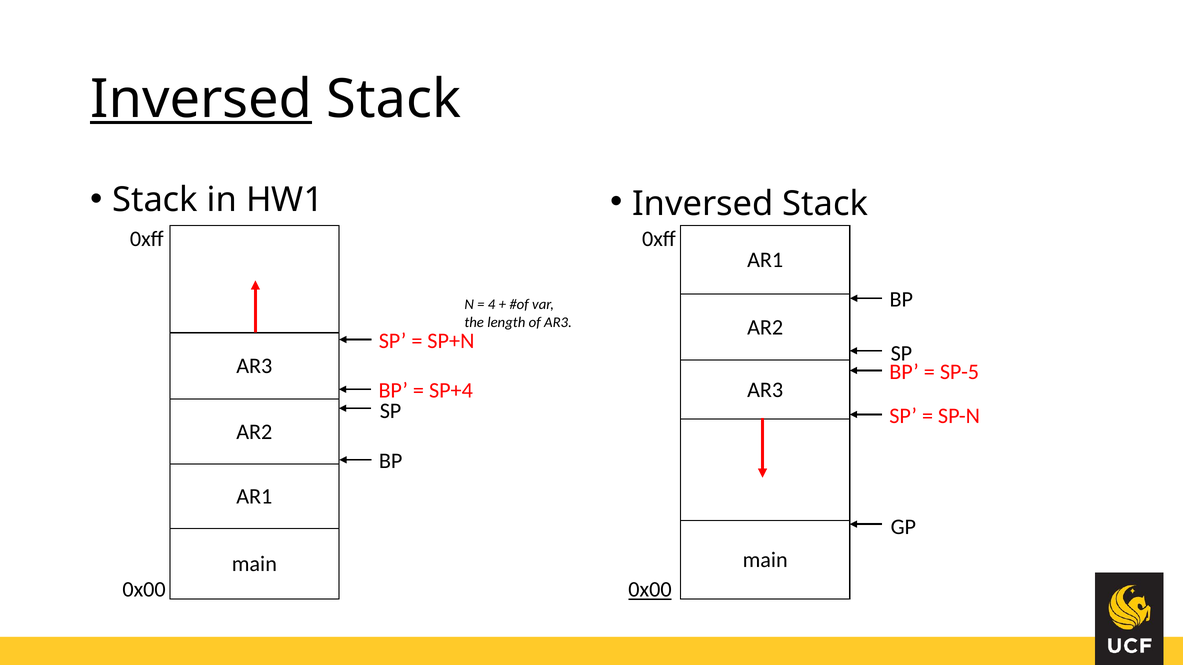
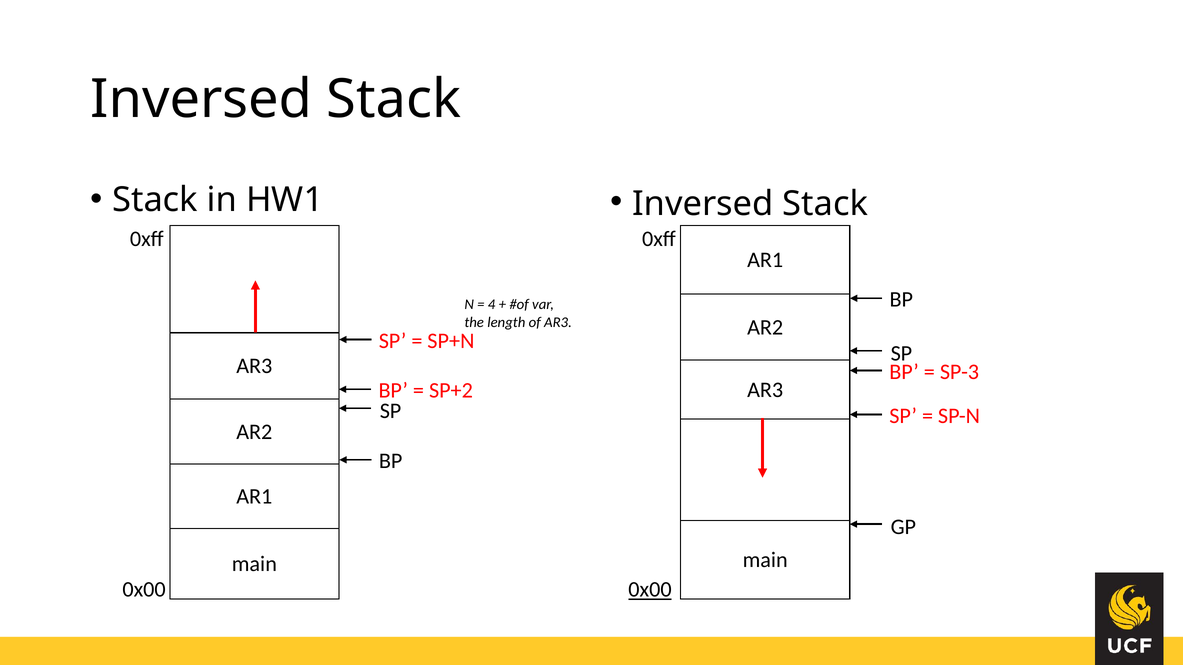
Inversed at (201, 99) underline: present -> none
SP-5: SP-5 -> SP-3
SP+4: SP+4 -> SP+2
